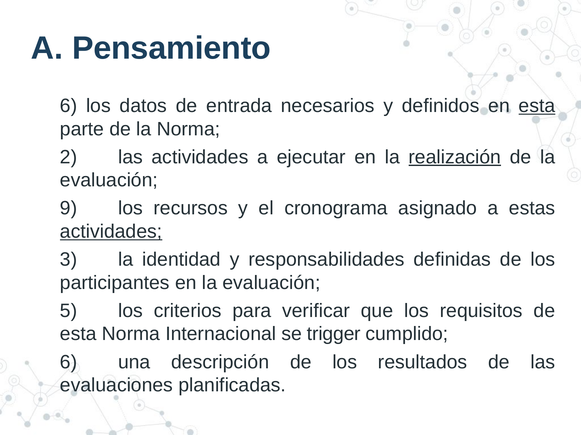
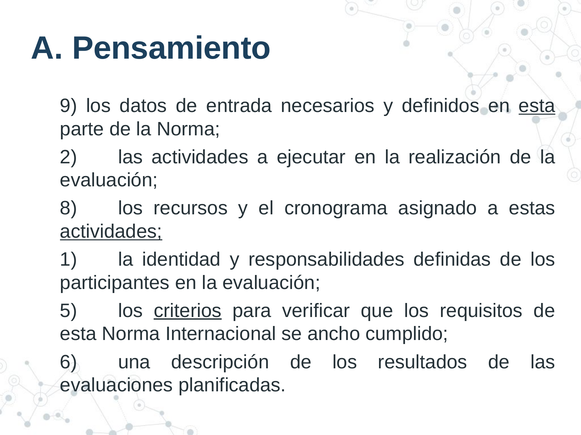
6 at (69, 106): 6 -> 9
realización underline: present -> none
9: 9 -> 8
3: 3 -> 1
criterios underline: none -> present
trigger: trigger -> ancho
